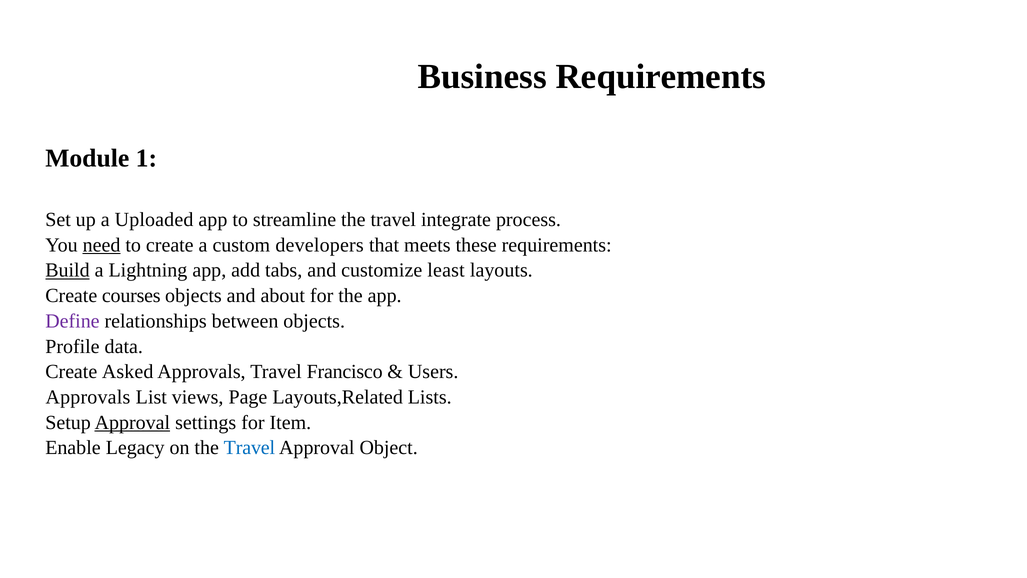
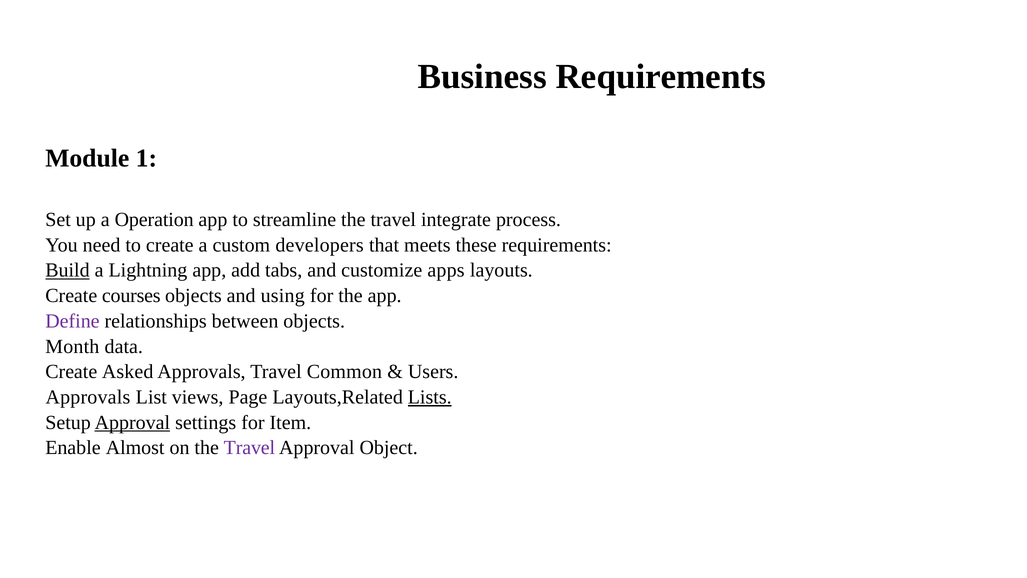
Uploaded: Uploaded -> Operation
need underline: present -> none
least: least -> apps
about: about -> using
Profile: Profile -> Month
Francisco: Francisco -> Common
Lists underline: none -> present
Legacy: Legacy -> Almost
Travel at (249, 448) colour: blue -> purple
